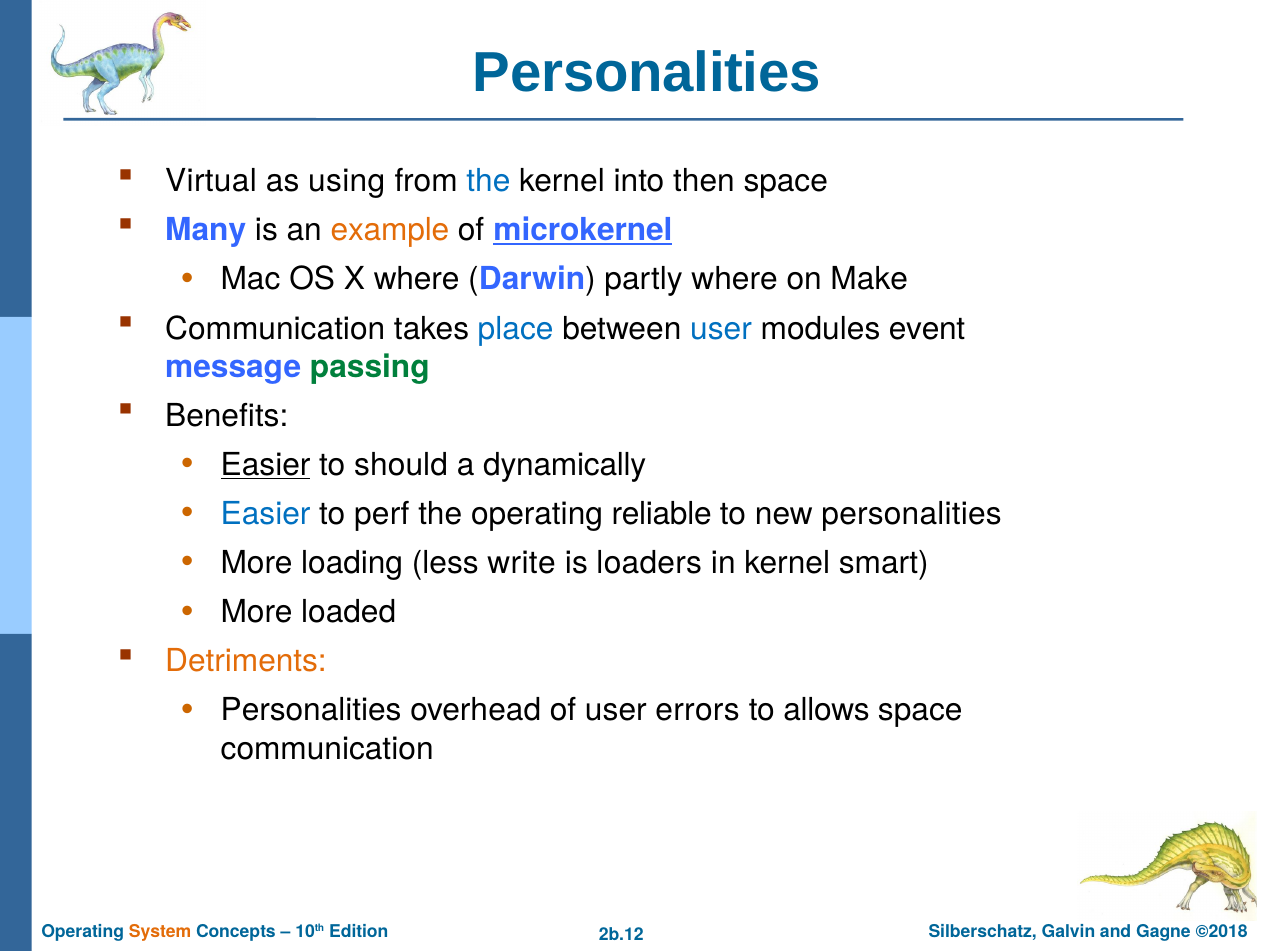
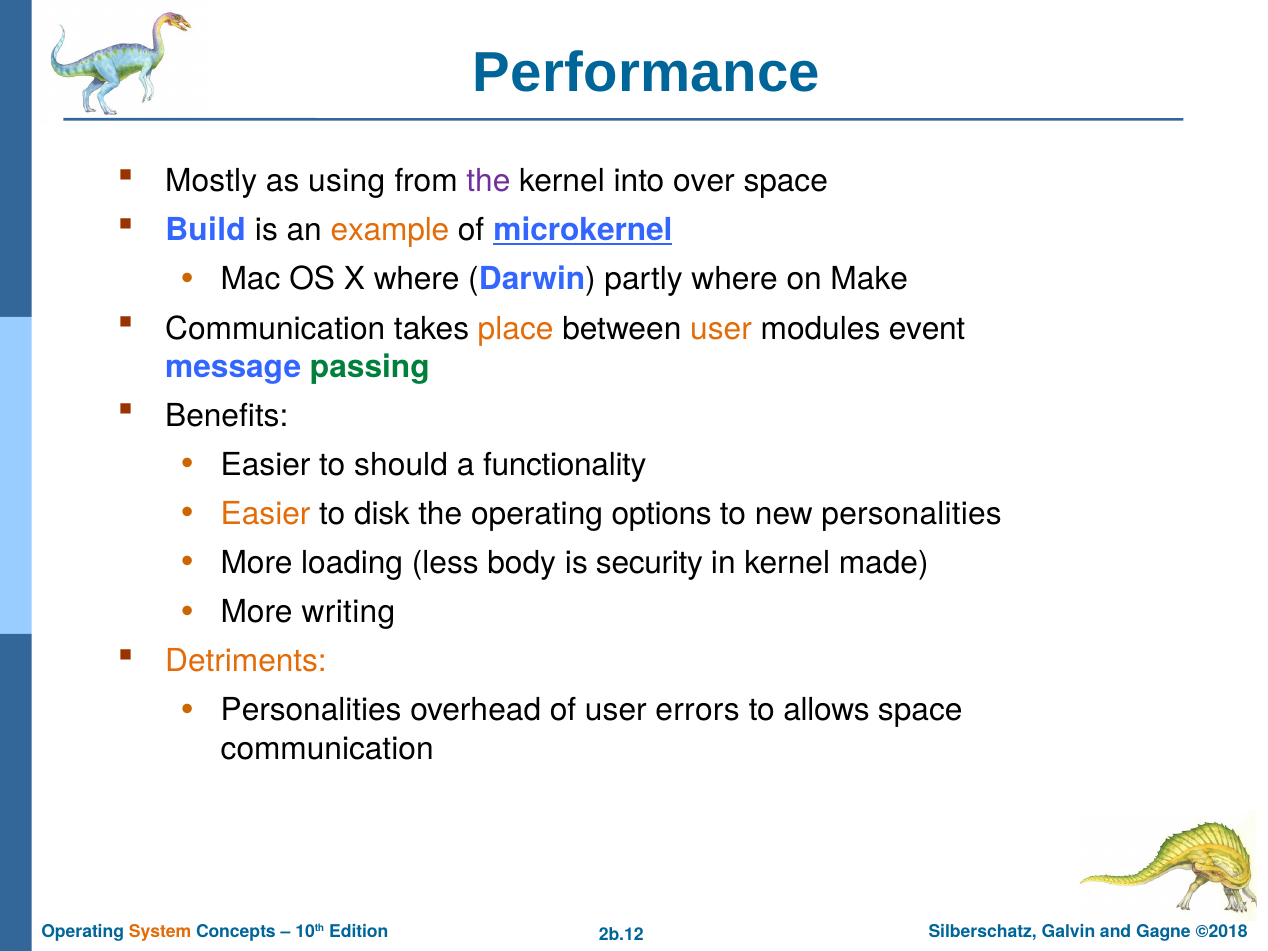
Personalities at (647, 73): Personalities -> Performance
Virtual: Virtual -> Mostly
the at (488, 181) colour: blue -> purple
then: then -> over
Many: Many -> Build
place colour: blue -> orange
user at (721, 329) colour: blue -> orange
Easier at (266, 465) underline: present -> none
dynamically: dynamically -> functionality
Easier at (266, 514) colour: blue -> orange
perf: perf -> disk
reliable: reliable -> options
write: write -> body
loaders: loaders -> security
smart: smart -> made
loaded: loaded -> writing
